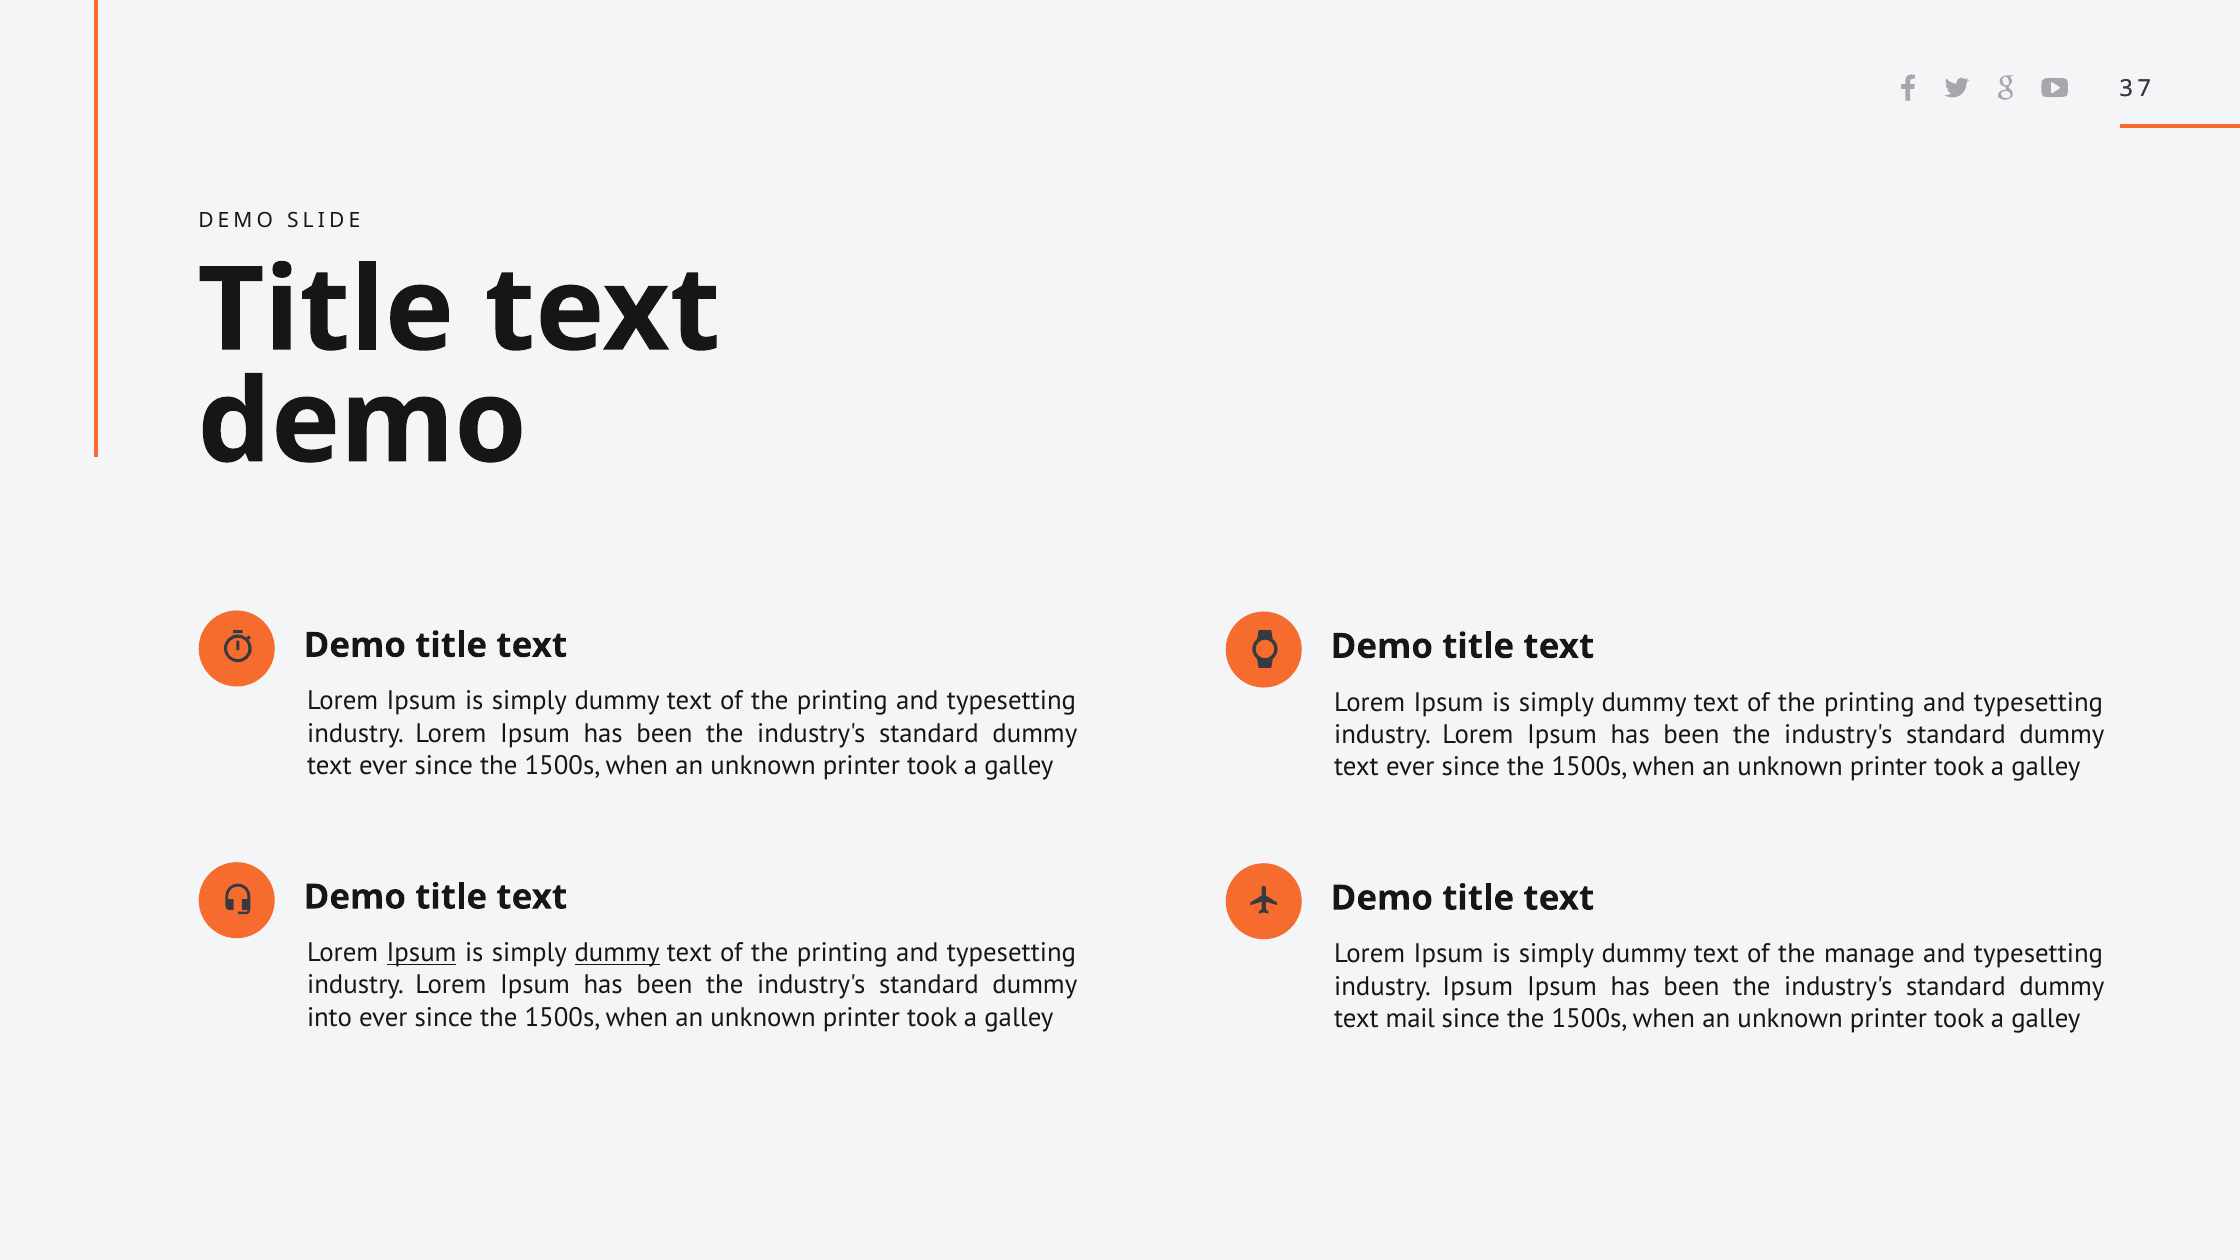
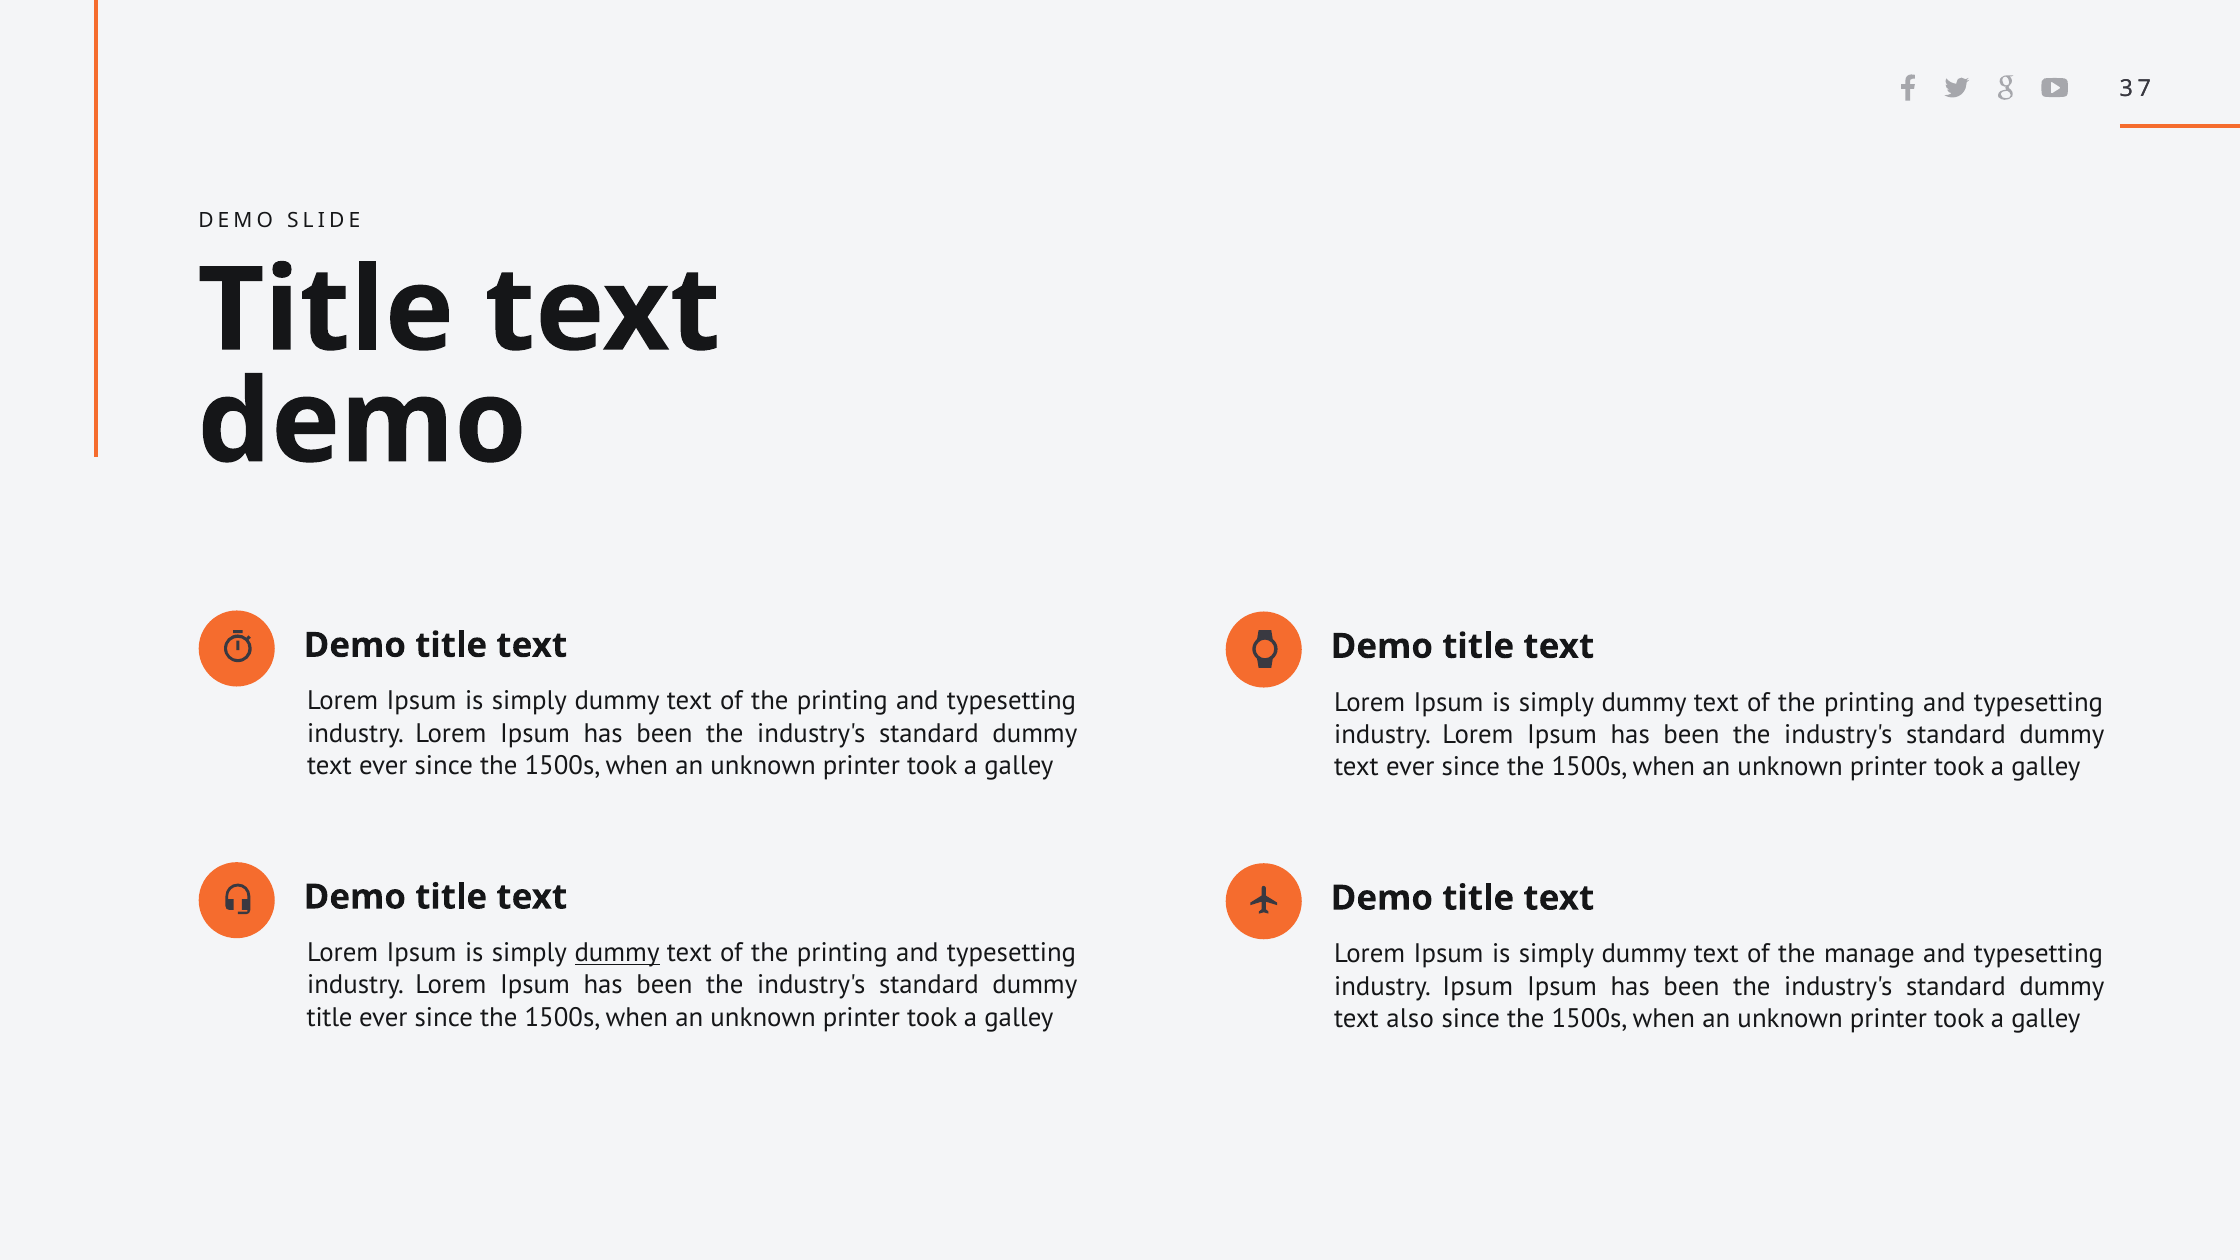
Ipsum at (422, 953) underline: present -> none
into at (330, 1017): into -> title
mail: mail -> also
